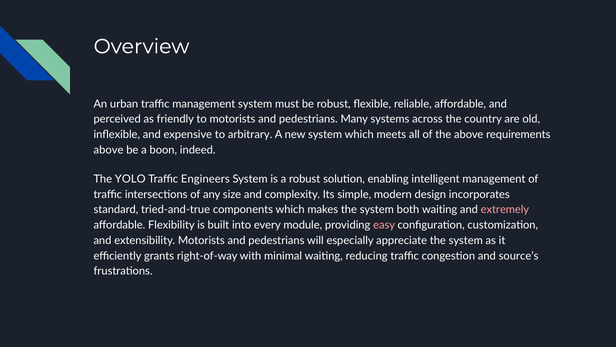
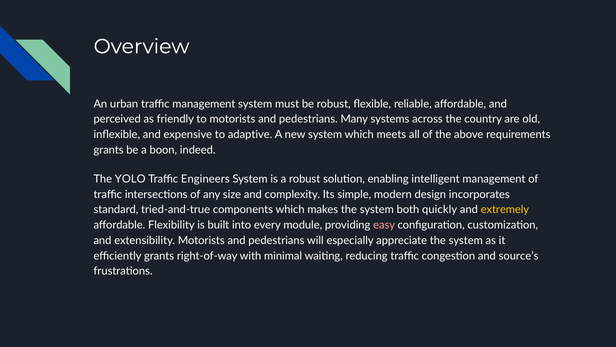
arbitrary: arbitrary -> adaptive
above at (109, 150): above -> grants
both waiting: waiting -> quickly
extremely colour: pink -> yellow
